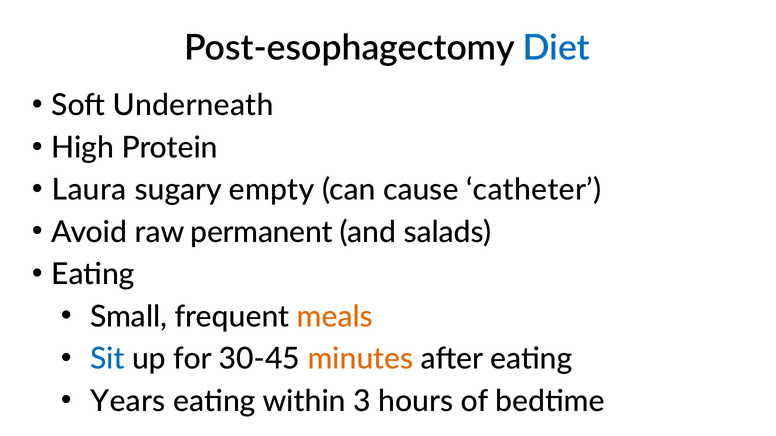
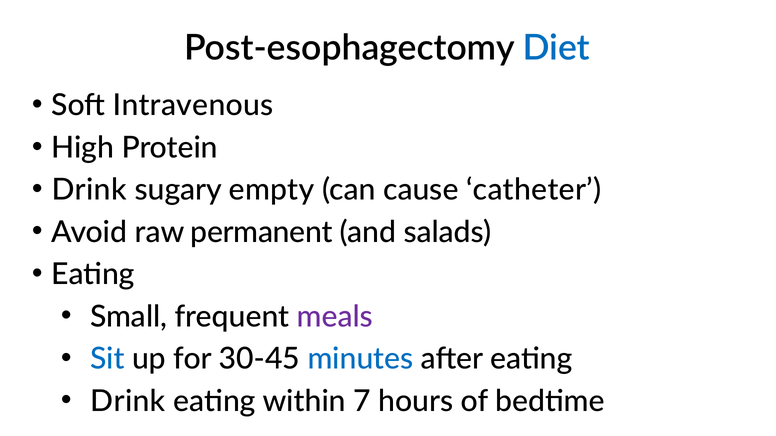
Underneath: Underneath -> Intravenous
Laura at (89, 190): Laura -> Drink
meals colour: orange -> purple
minutes colour: orange -> blue
Years at (128, 402): Years -> Drink
3: 3 -> 7
